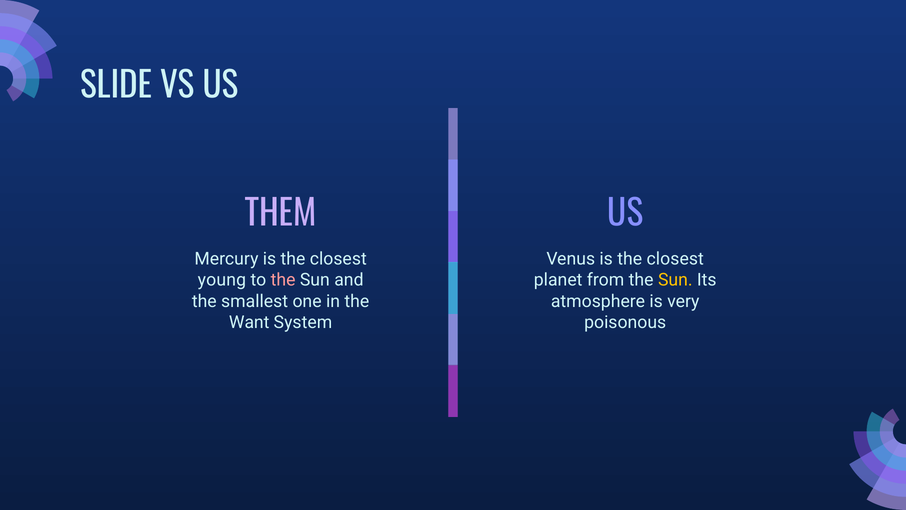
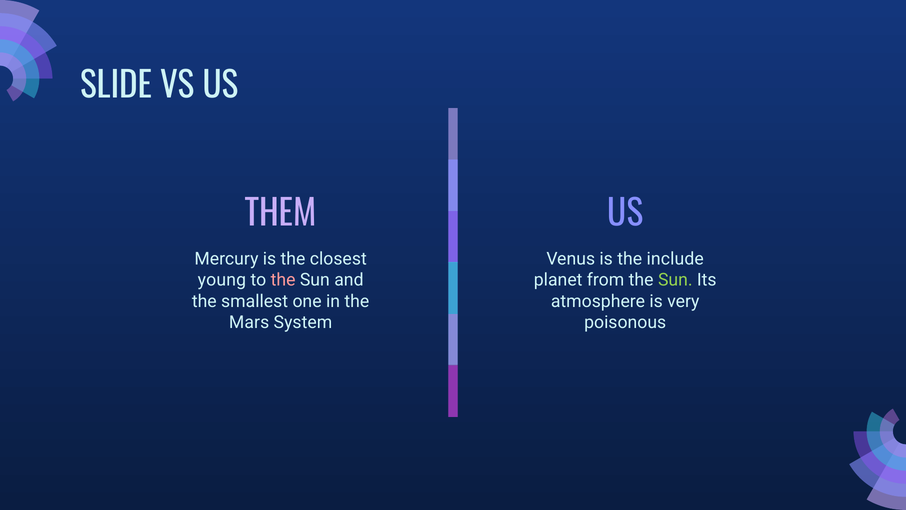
Venus is the closest: closest -> include
Sun at (675, 280) colour: yellow -> light green
Want: Want -> Mars
